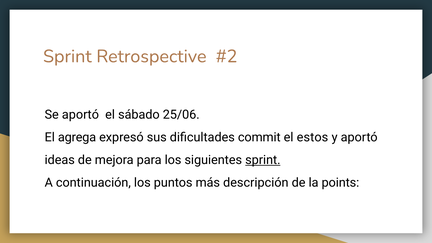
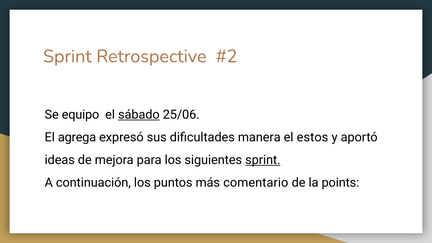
Se aportó: aportó -> equipo
sábado underline: none -> present
commit: commit -> manera
descripción: descripción -> comentario
